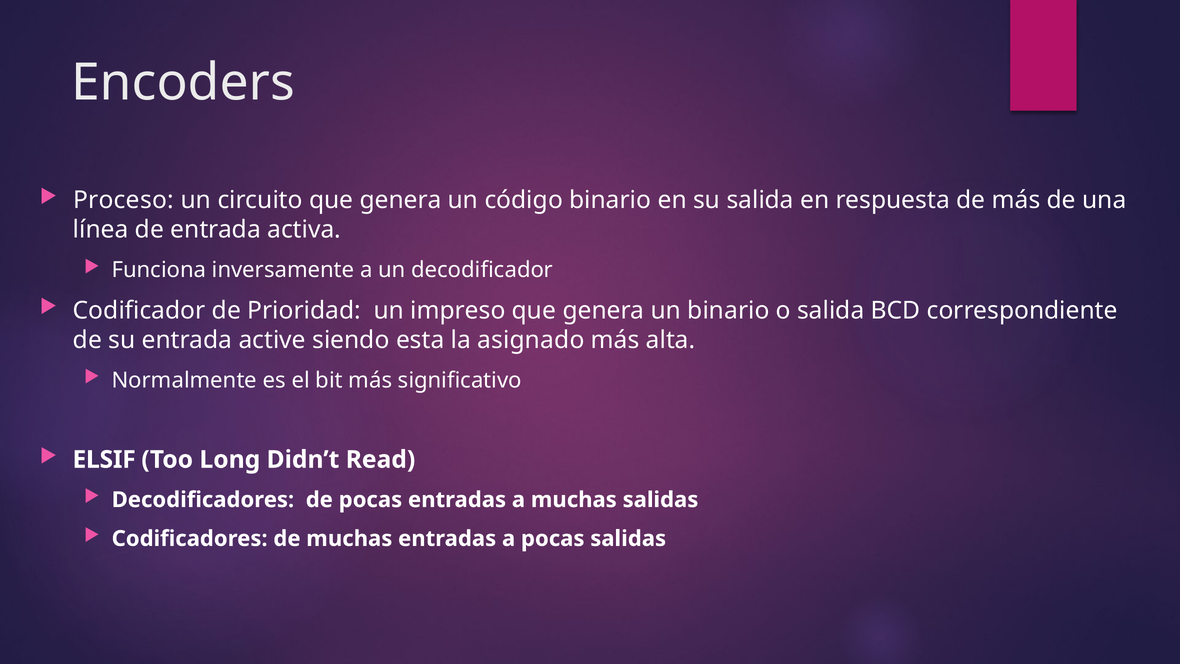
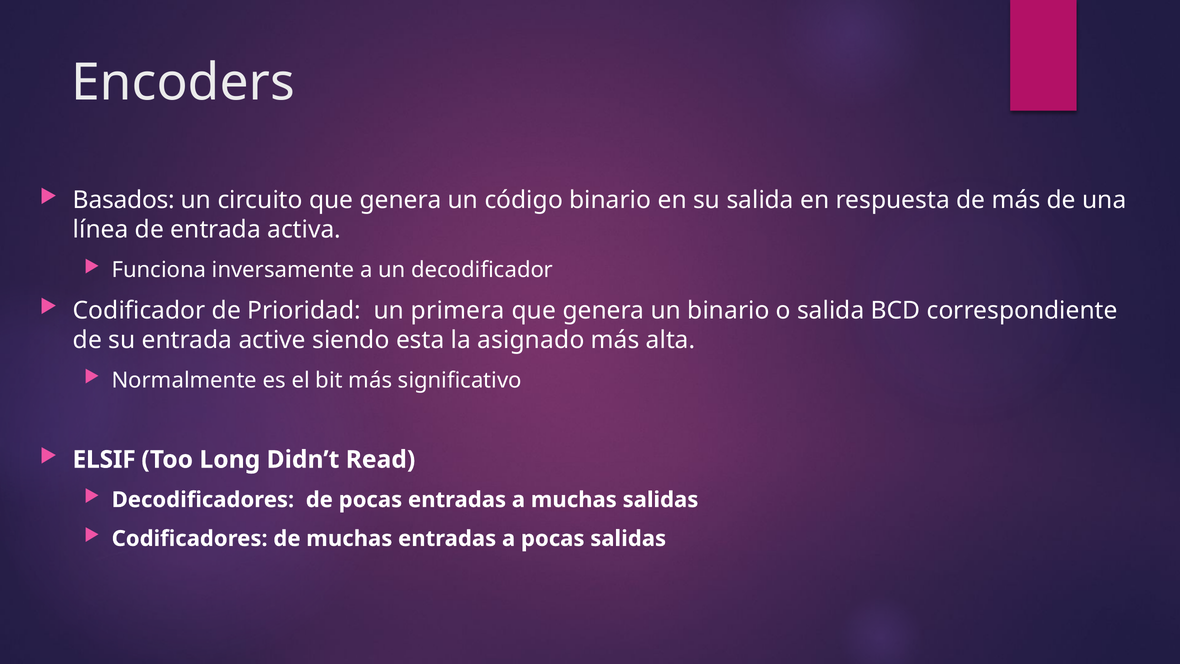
Proceso: Proceso -> Basados
impreso: impreso -> primera
